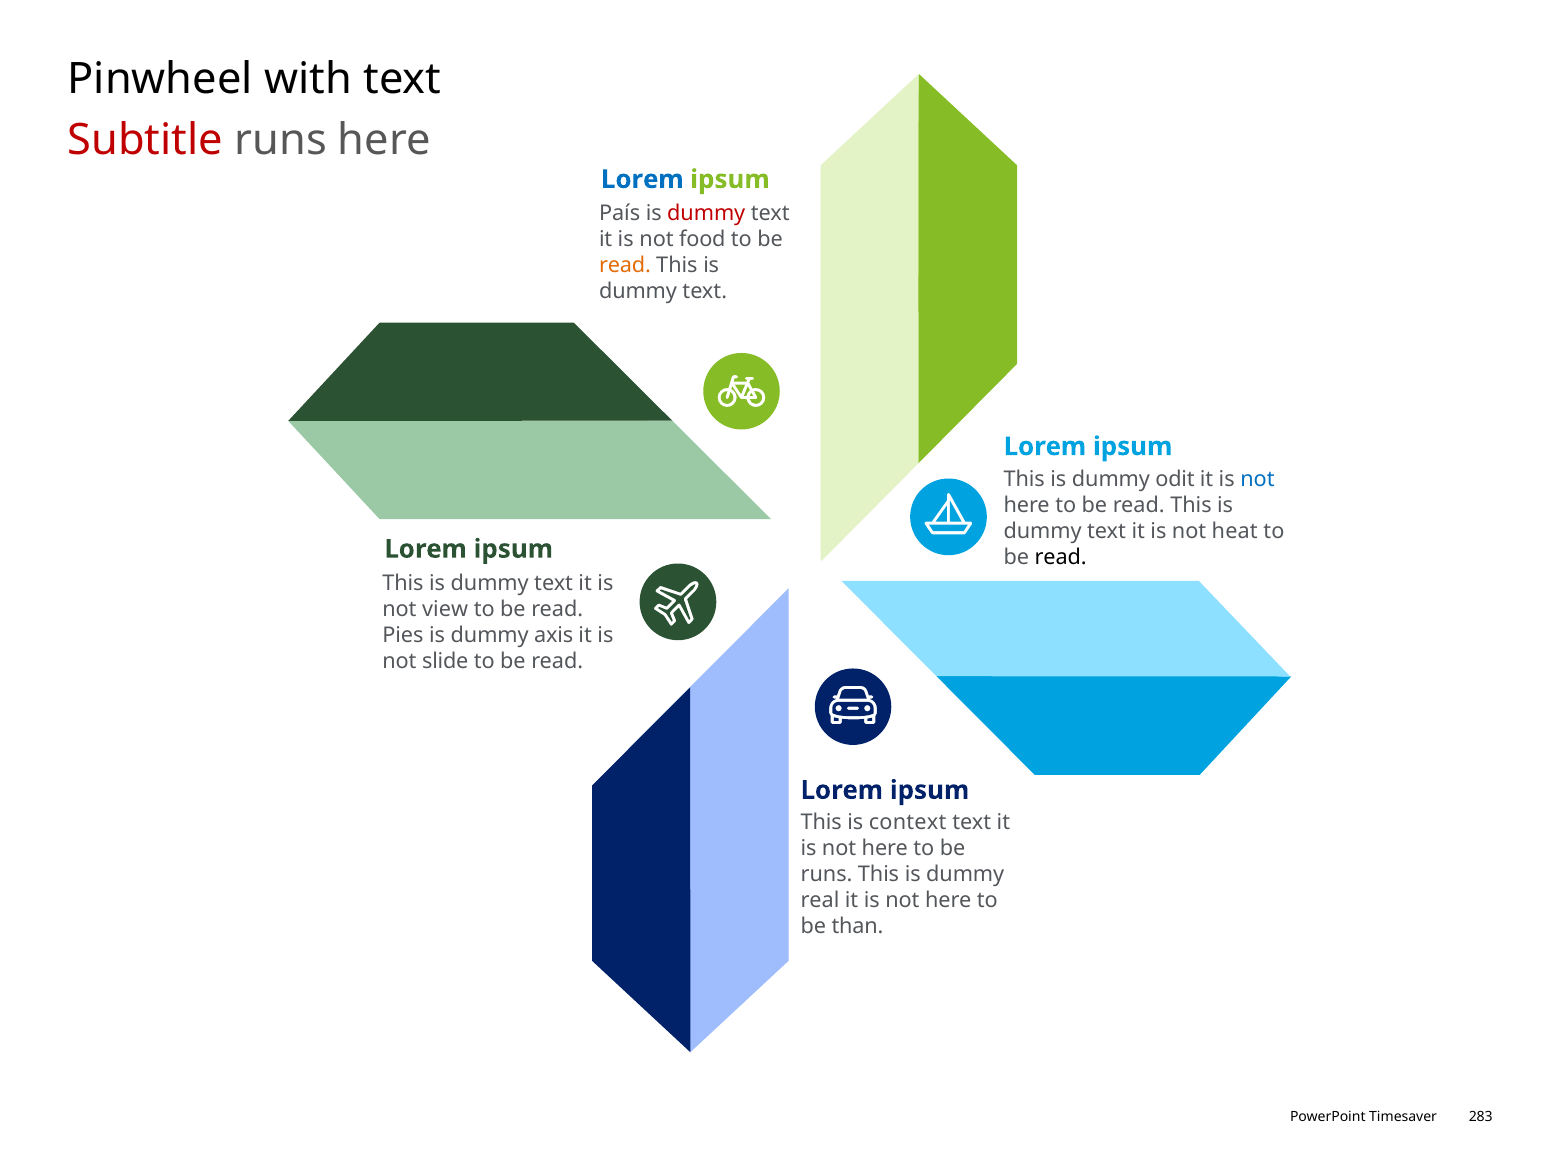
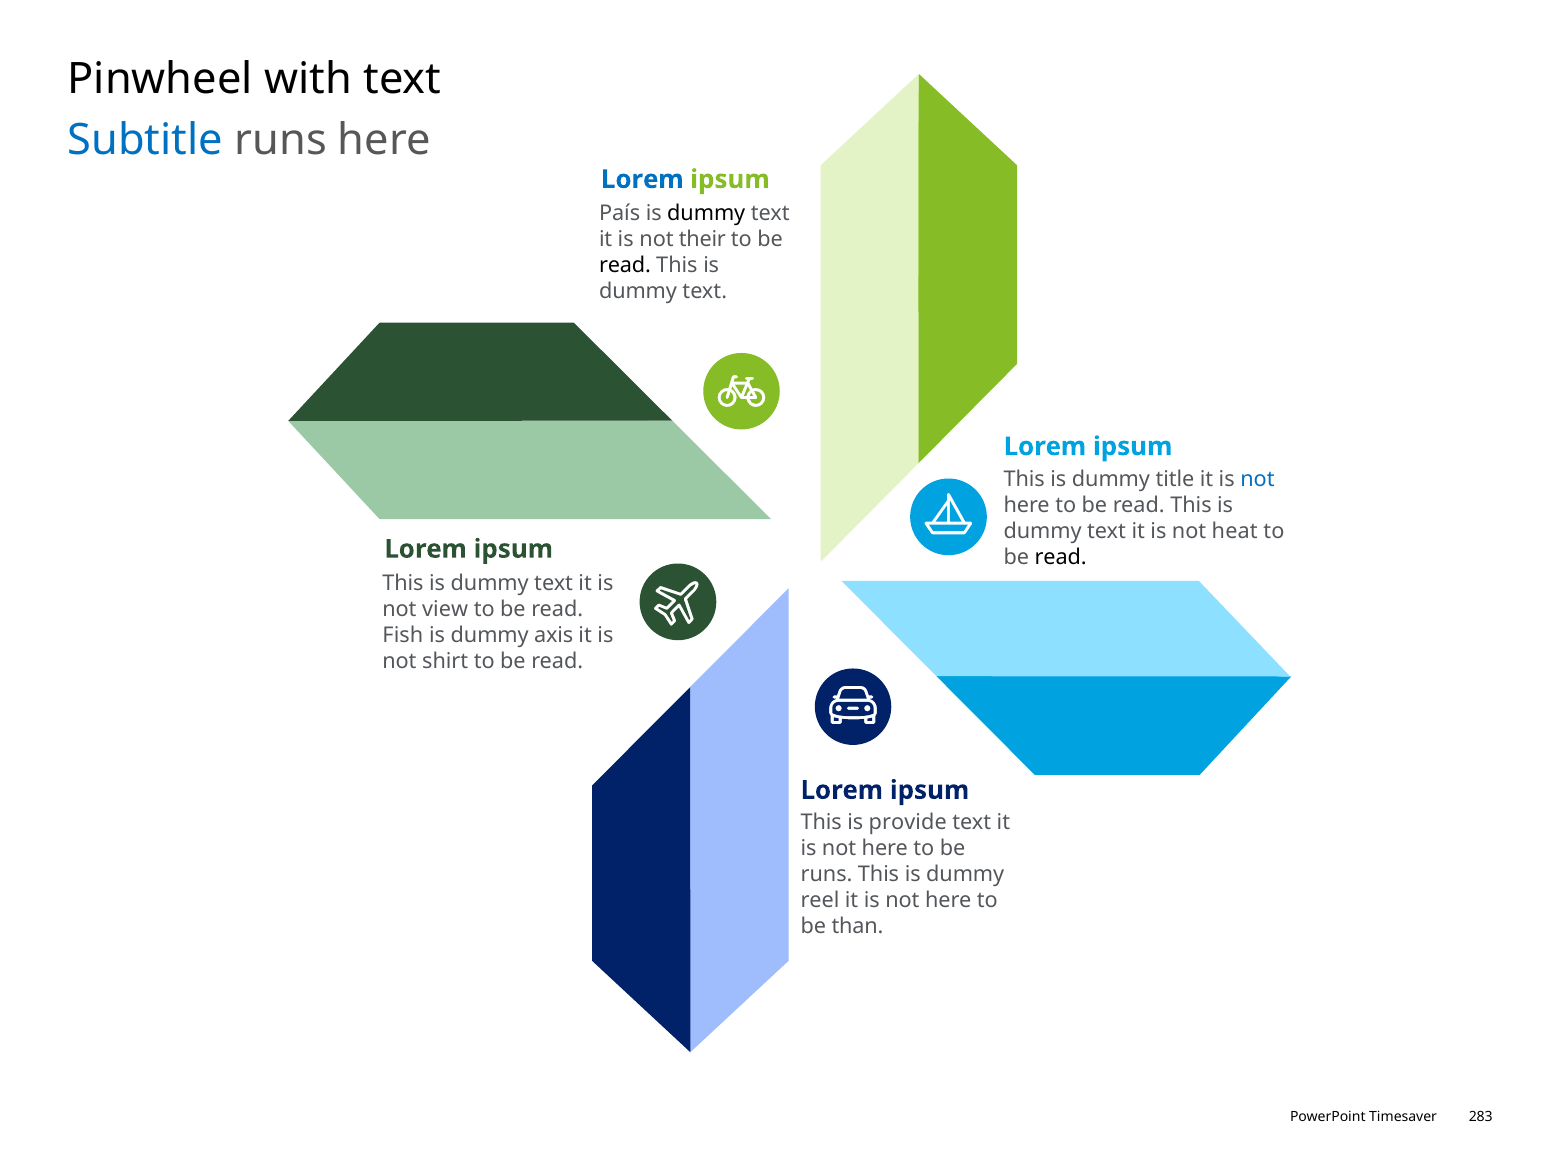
Subtitle colour: red -> blue
dummy at (706, 213) colour: red -> black
food: food -> their
read at (625, 265) colour: orange -> black
odit: odit -> title
Pies: Pies -> Fish
slide: slide -> shirt
context: context -> provide
real: real -> reel
